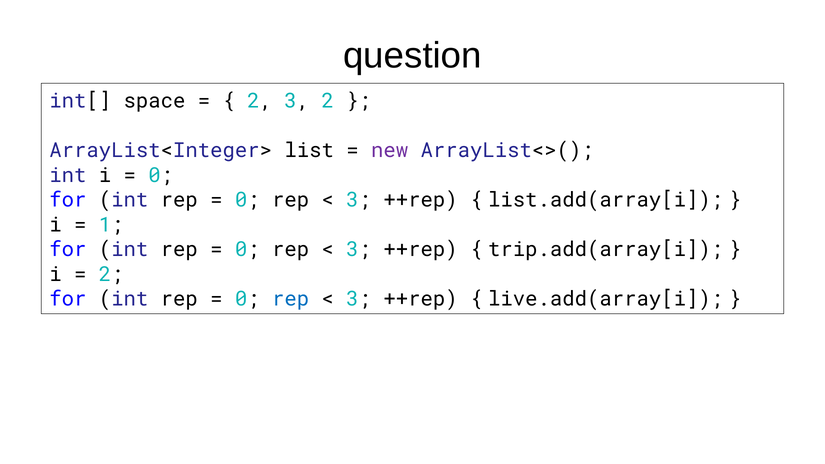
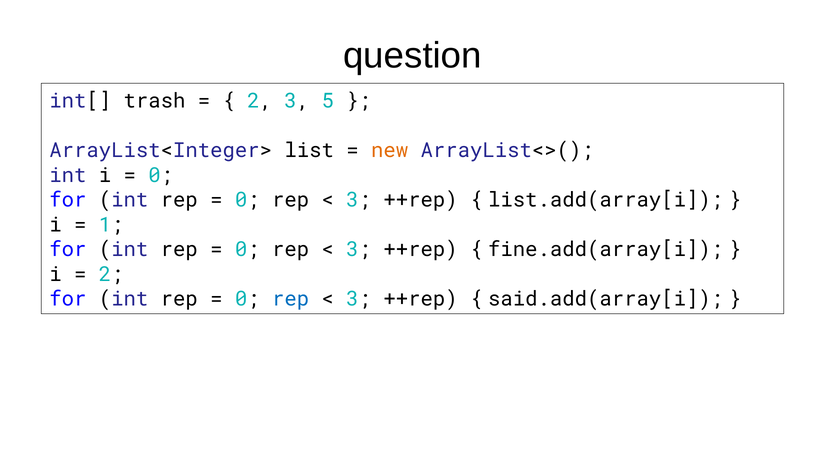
space: space -> trash
3 2: 2 -> 5
new colour: purple -> orange
trip.add(array[i: trip.add(array[i -> fine.add(array[i
live.add(array[i: live.add(array[i -> said.add(array[i
